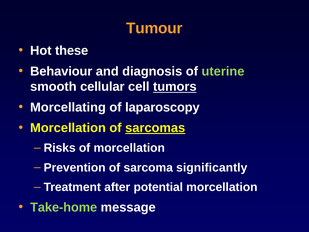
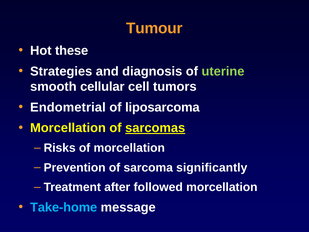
Behaviour: Behaviour -> Strategies
tumors underline: present -> none
Morcellating: Morcellating -> Endometrial
laparoscopy: laparoscopy -> liposarcoma
potential: potential -> followed
Take-home colour: light green -> light blue
